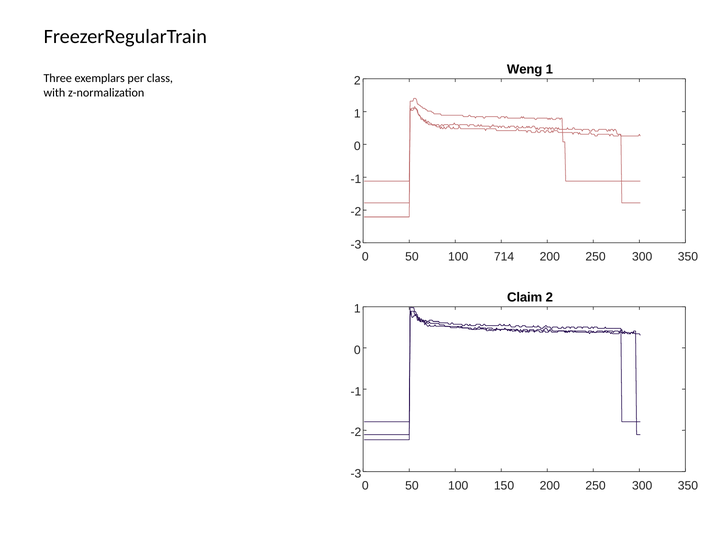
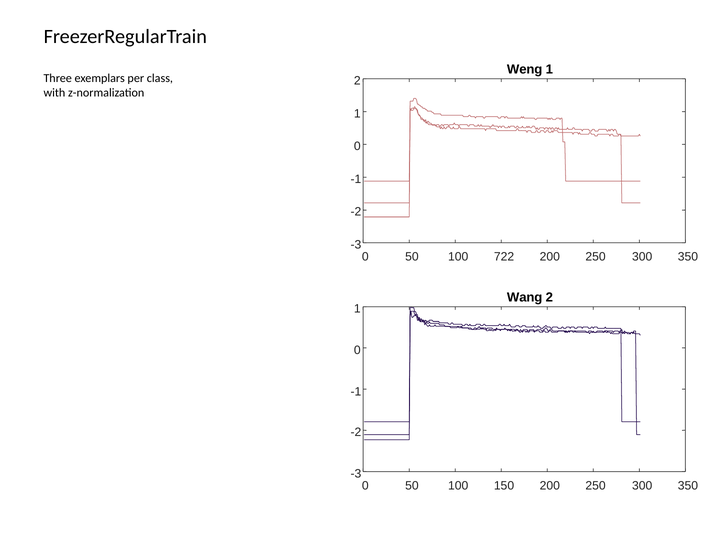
714: 714 -> 722
Claim: Claim -> Wang
